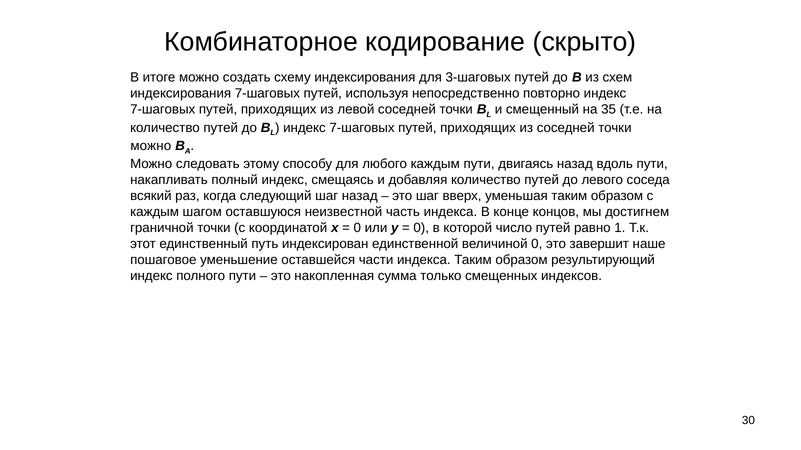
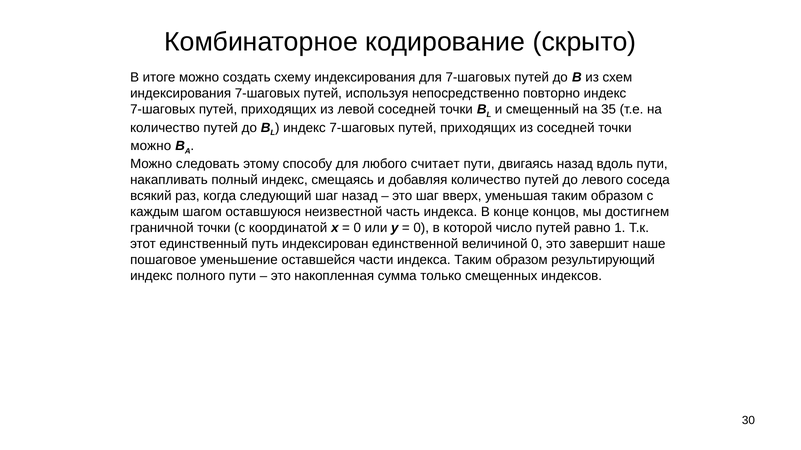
для 3-шаговых: 3-шаговых -> 7-шаговых
любого каждым: каждым -> считает
